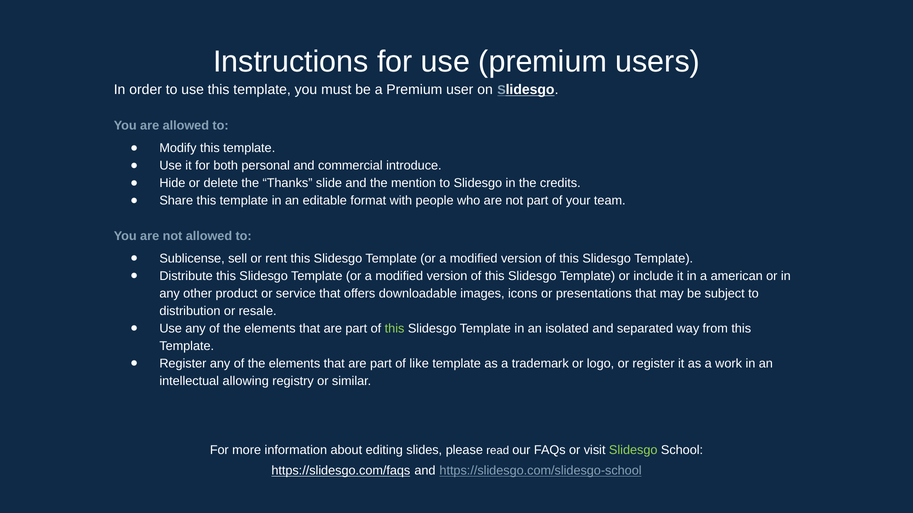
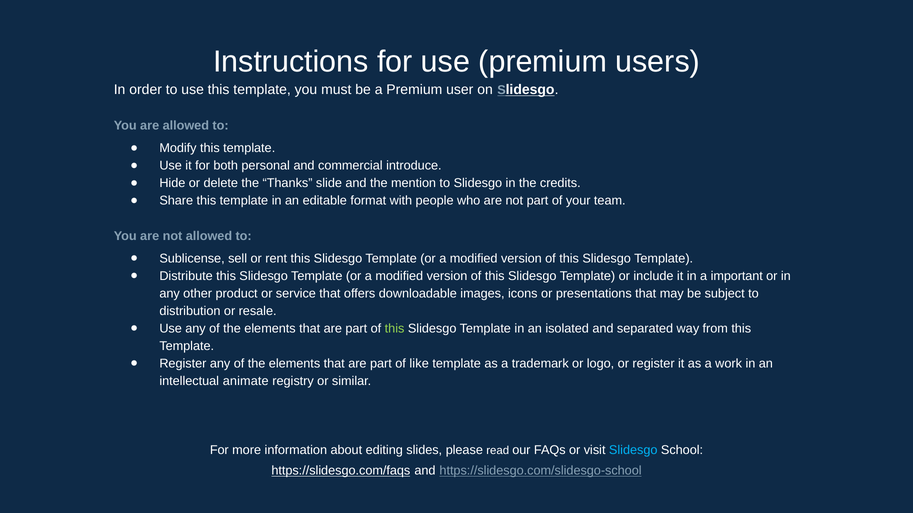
american: american -> important
allowing: allowing -> animate
Slidesgo at (633, 451) colour: light green -> light blue
